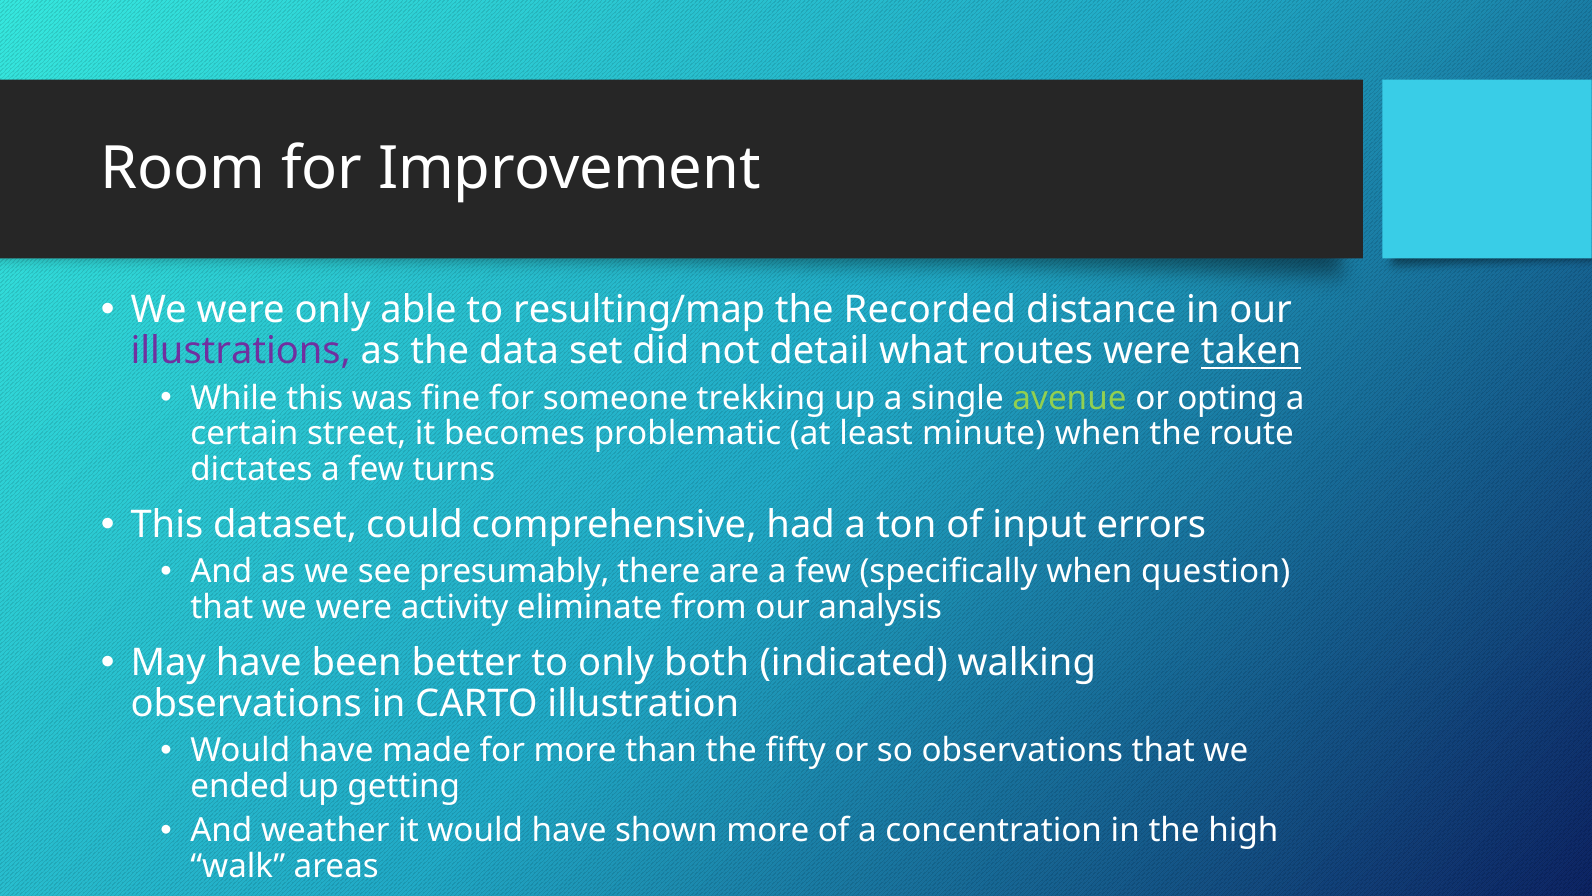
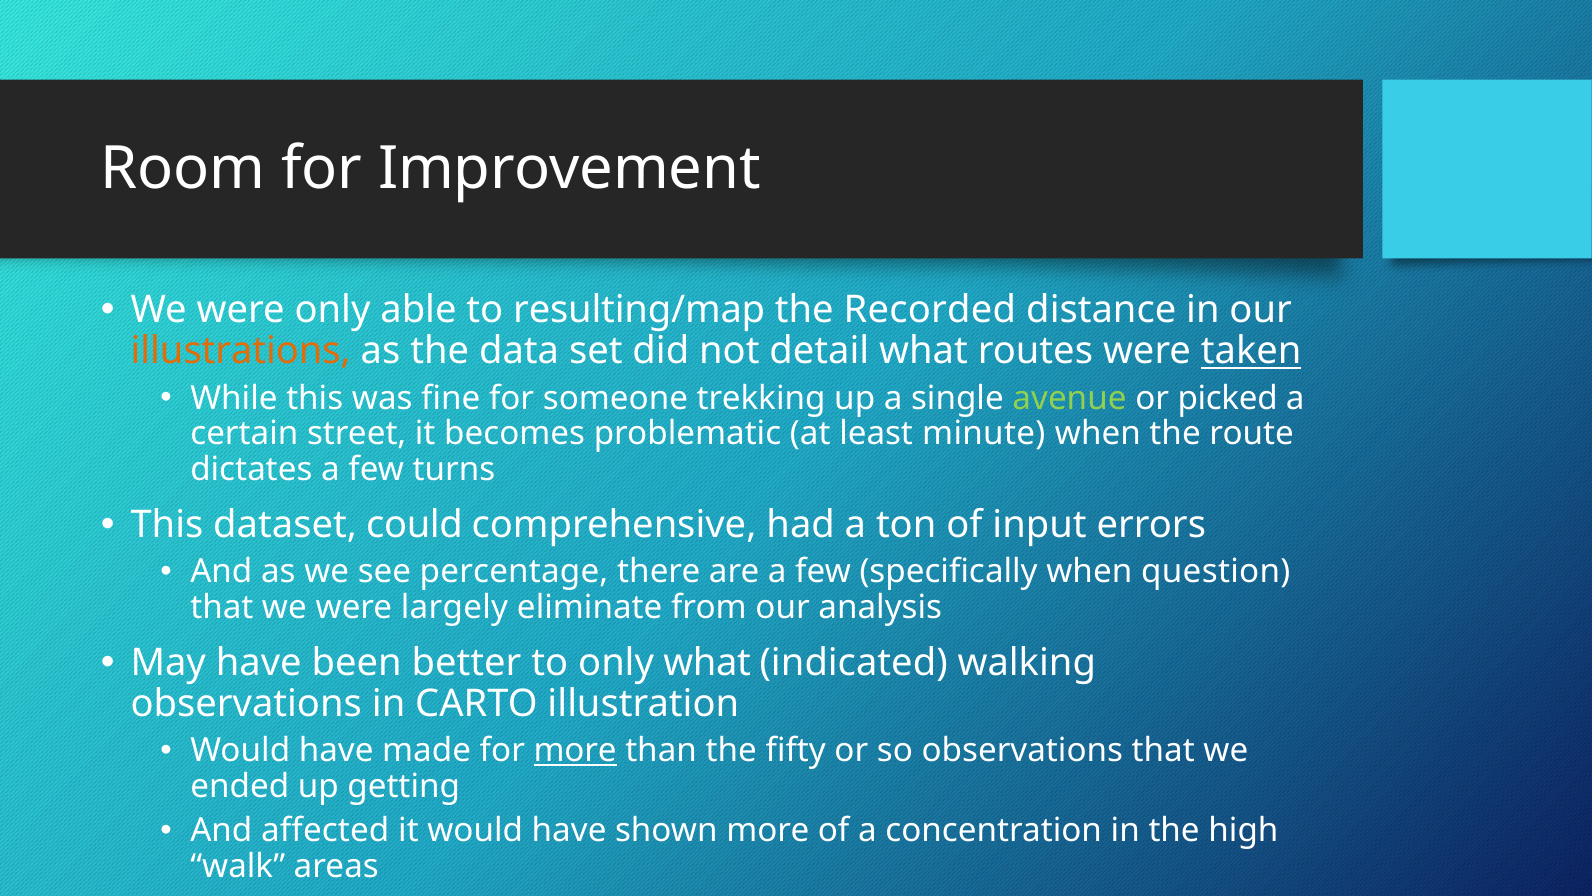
illustrations colour: purple -> orange
opting: opting -> picked
presumably: presumably -> percentage
activity: activity -> largely
only both: both -> what
more at (575, 750) underline: none -> present
weather: weather -> affected
